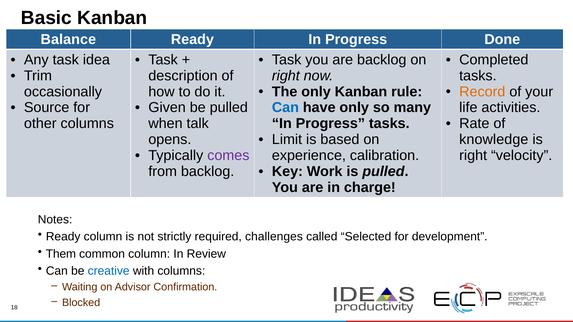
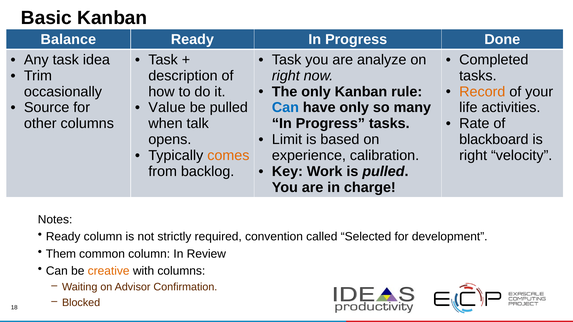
are backlog: backlog -> analyze
Given: Given -> Value
knowledge: knowledge -> blackboard
comes colour: purple -> orange
challenges: challenges -> convention
creative colour: blue -> orange
